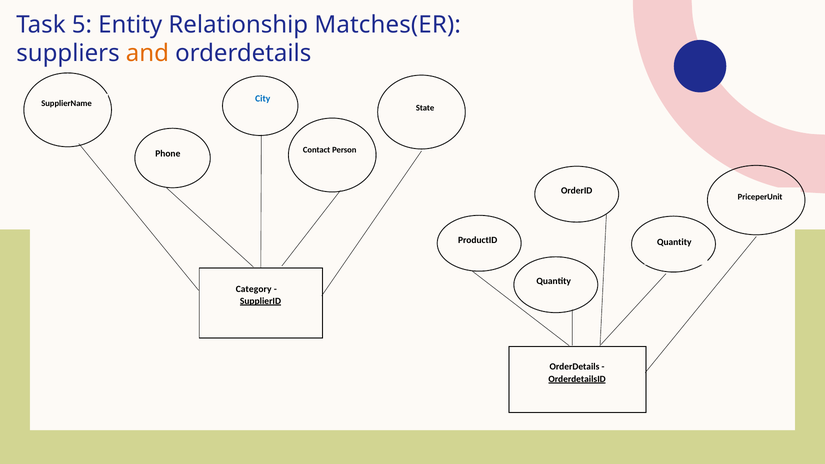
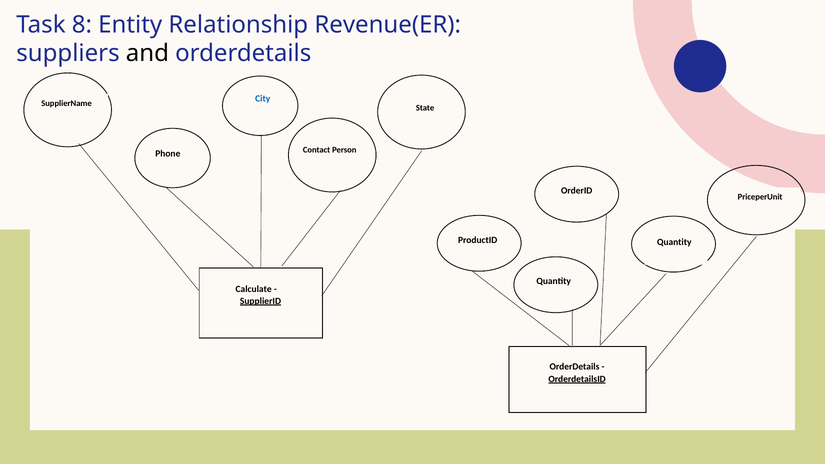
5: 5 -> 8
Matches(ER: Matches(ER -> Revenue(ER
and colour: orange -> black
Category: Category -> Calculate
